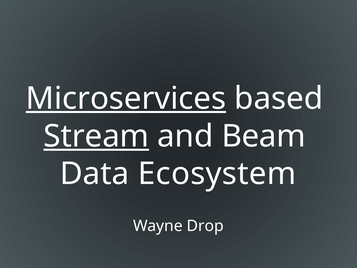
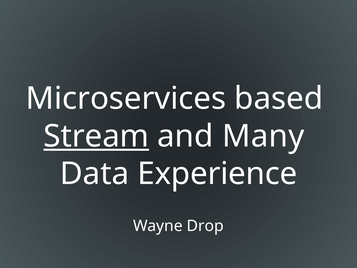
Microservices underline: present -> none
Beam: Beam -> Many
Ecosystem: Ecosystem -> Experience
